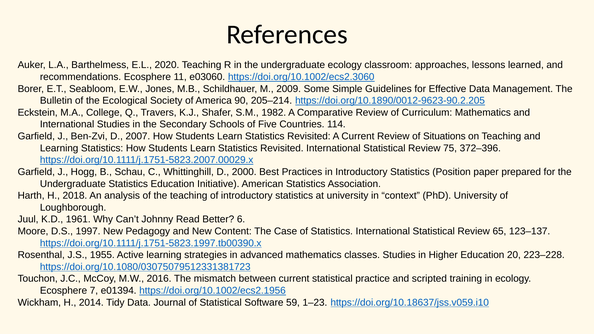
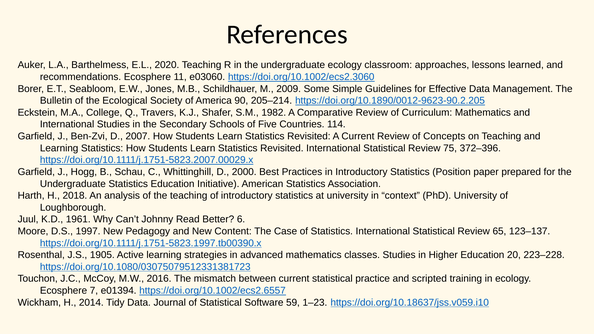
Situations: Situations -> Concepts
1955: 1955 -> 1905
https://doi.org/10.1002/ecs2.1956: https://doi.org/10.1002/ecs2.1956 -> https://doi.org/10.1002/ecs2.6557
